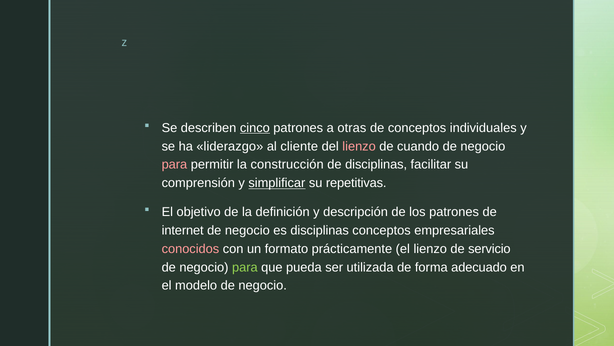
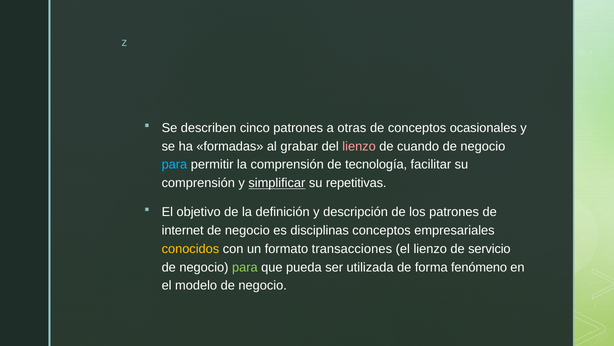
cinco underline: present -> none
individuales: individuales -> ocasionales
liderazgo: liderazgo -> formadas
cliente: cliente -> grabar
para at (174, 164) colour: pink -> light blue
la construcción: construcción -> comprensión
de disciplinas: disciplinas -> tecnología
conocidos colour: pink -> yellow
prácticamente: prácticamente -> transacciones
adecuado: adecuado -> fenómeno
